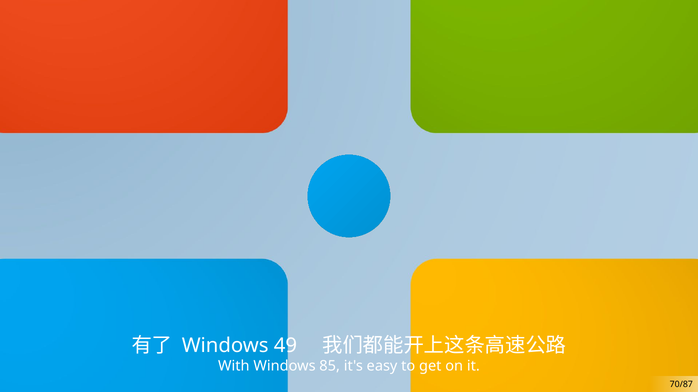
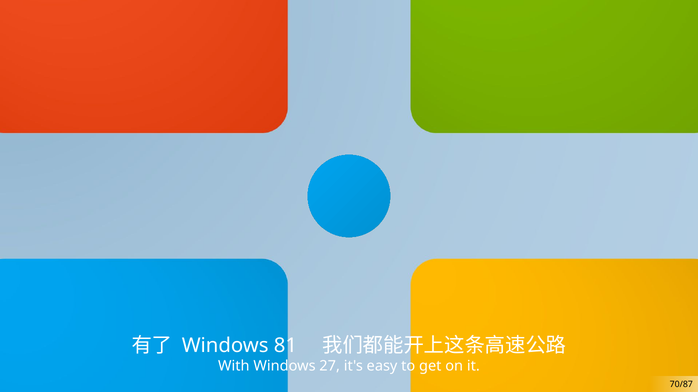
49: 49 -> 81
85: 85 -> 27
